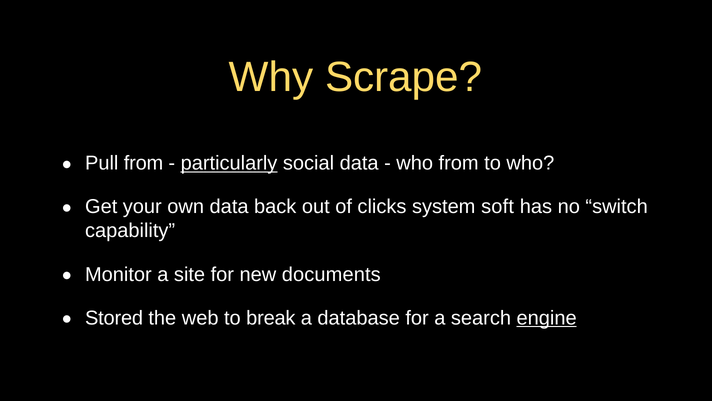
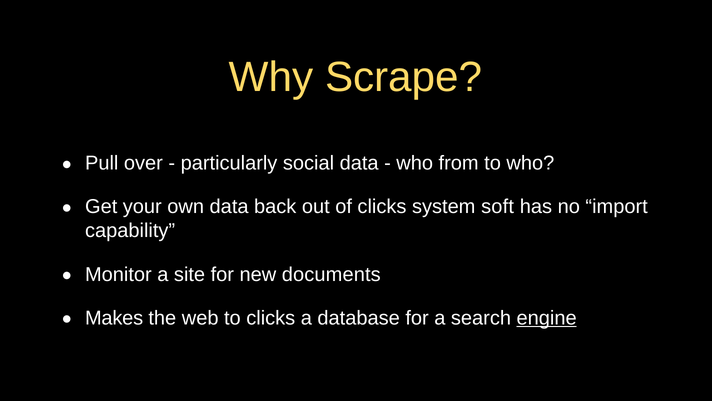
Pull from: from -> over
particularly underline: present -> none
switch: switch -> import
Stored: Stored -> Makes
to break: break -> clicks
